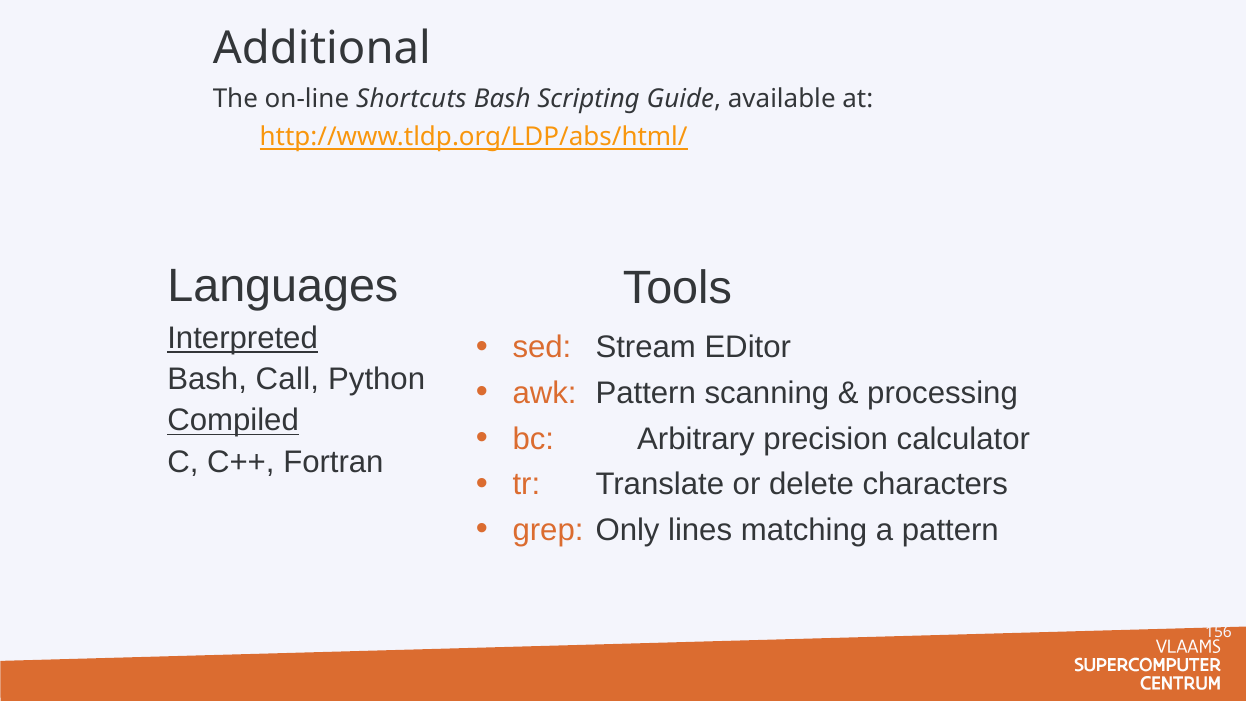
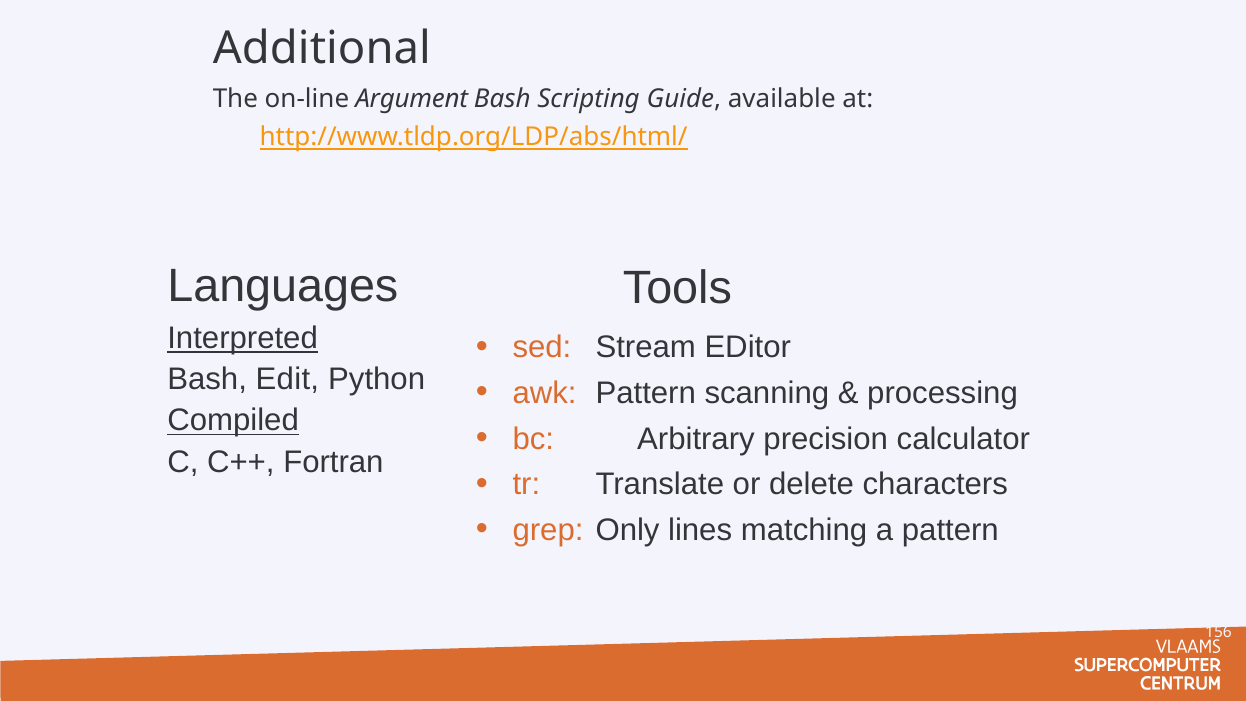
Shortcuts: Shortcuts -> Argument
Call: Call -> Edit
